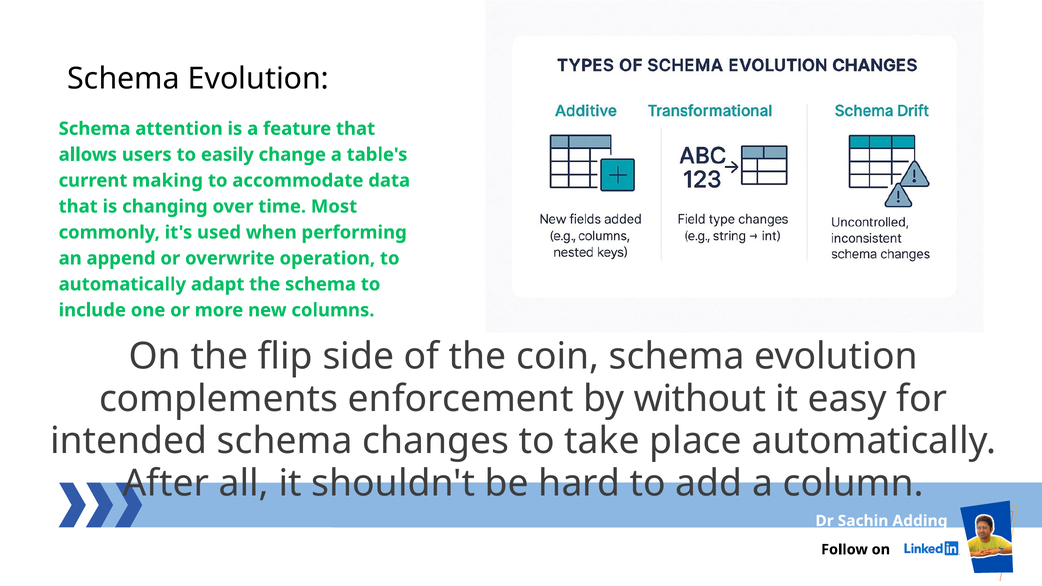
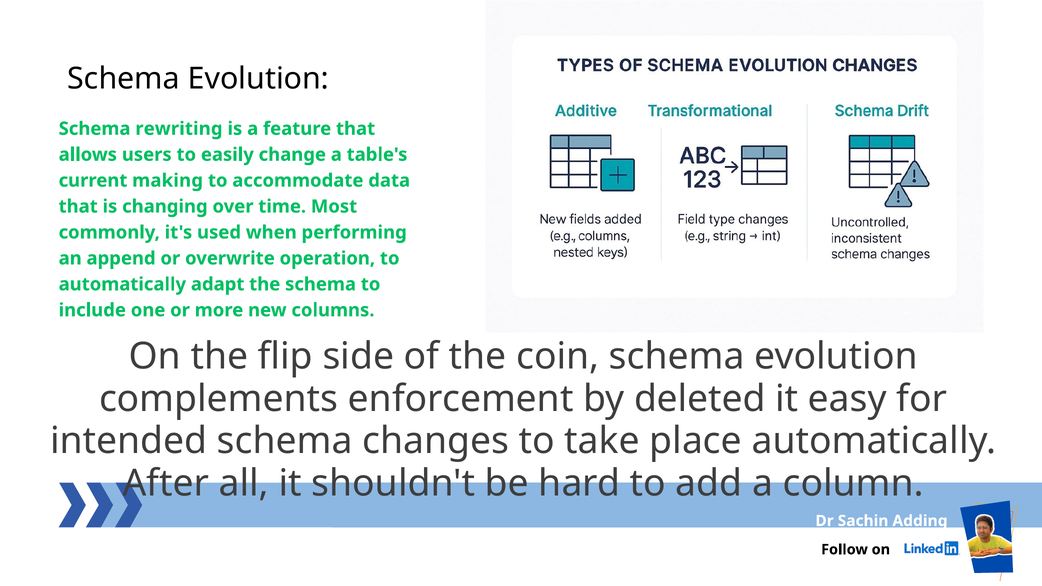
attention: attention -> rewriting
without: without -> deleted
